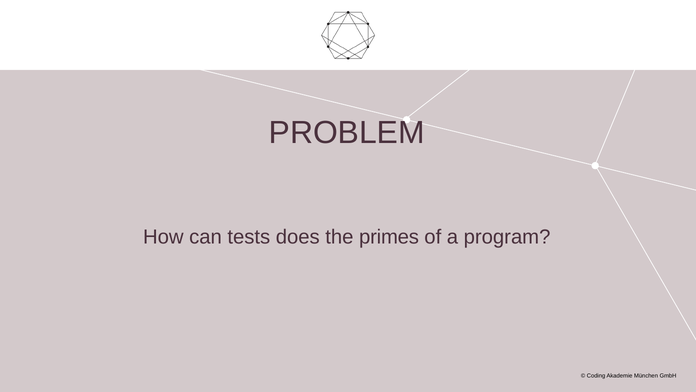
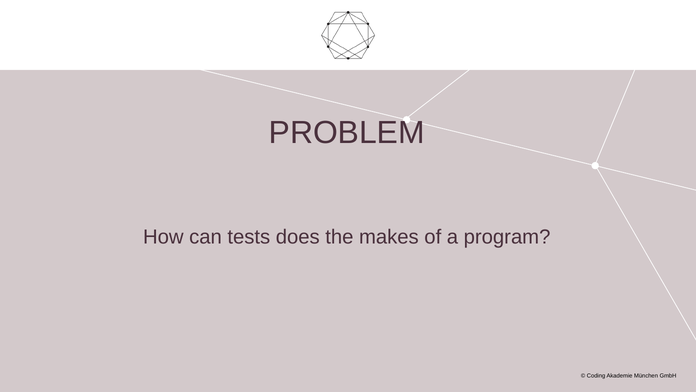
primes: primes -> makes
